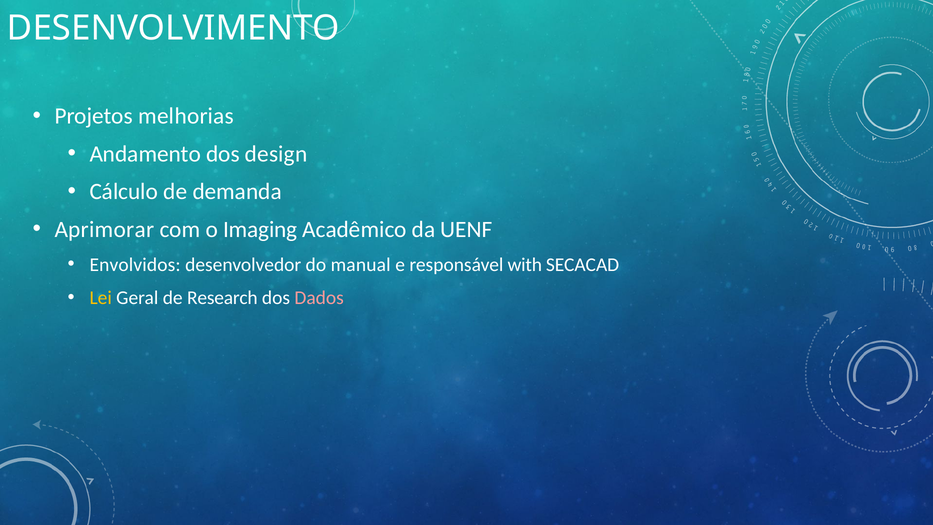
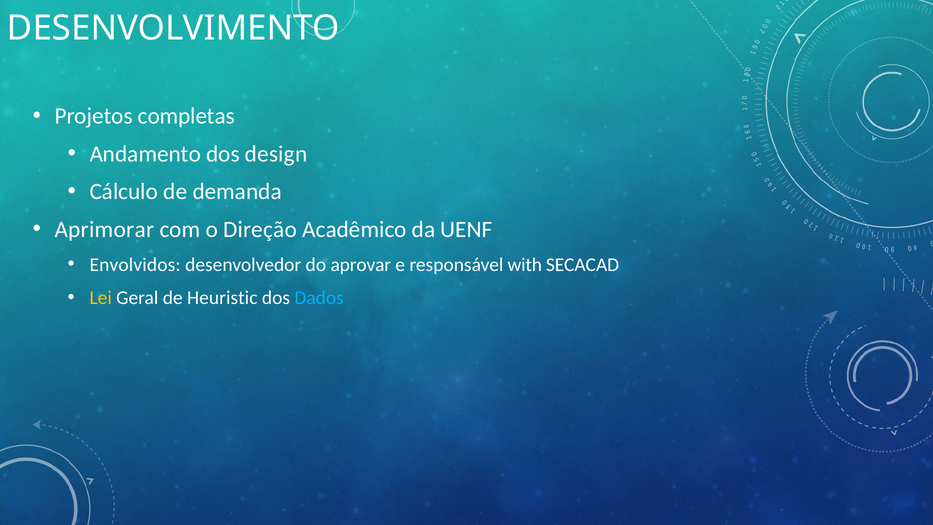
melhorias: melhorias -> completas
Imaging: Imaging -> Direção
manual: manual -> aprovar
Research: Research -> Heuristic
Dados colour: pink -> light blue
